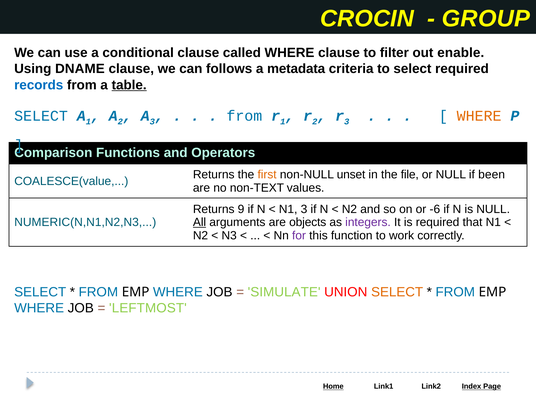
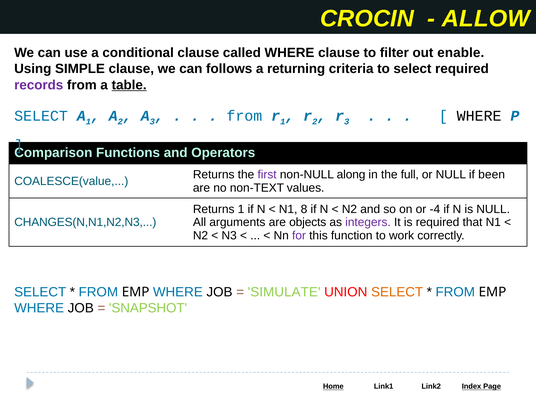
GROUP: GROUP -> ALLOW
DNAME: DNAME -> SIMPLE
metadata: metadata -> returning
records colour: blue -> purple
WHERE at (479, 116) colour: orange -> black
first colour: orange -> purple
unset: unset -> along
file: file -> full
Returns 9: 9 -> 1
N1 3: 3 -> 8
-6: -6 -> -4
NUMERIC(N,N1,N2,N3: NUMERIC(N,N1,N2,N3 -> CHANGES(N,N1,N2,N3
All underline: present -> none
LEFTMOST: LEFTMOST -> SNAPSHOT
